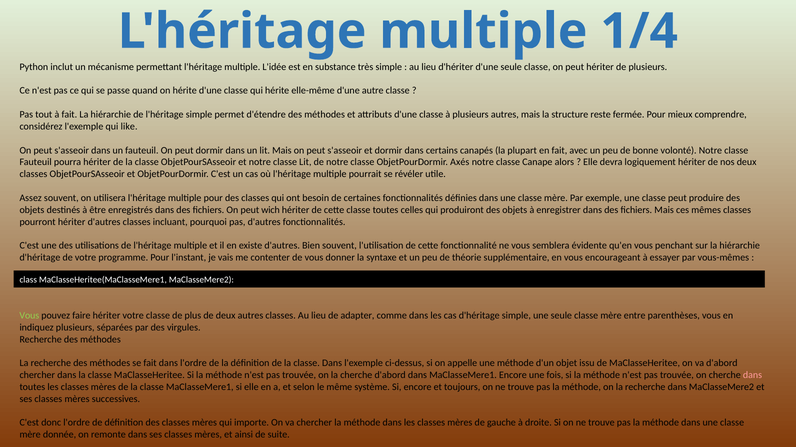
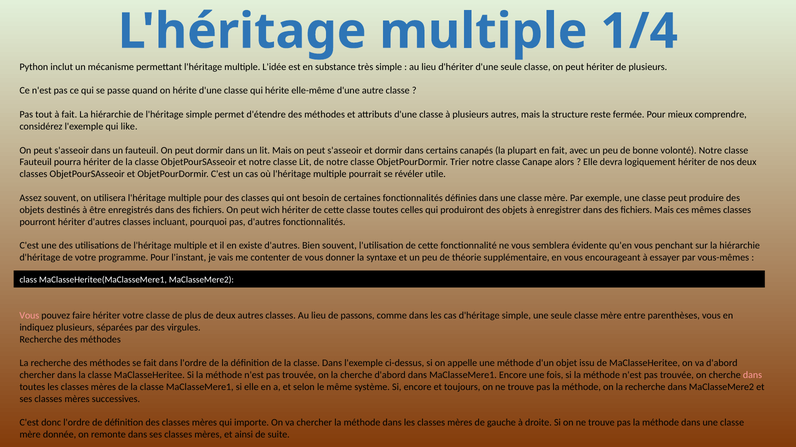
Axés: Axés -> Trier
Vous at (29, 316) colour: light green -> pink
adapter: adapter -> passons
